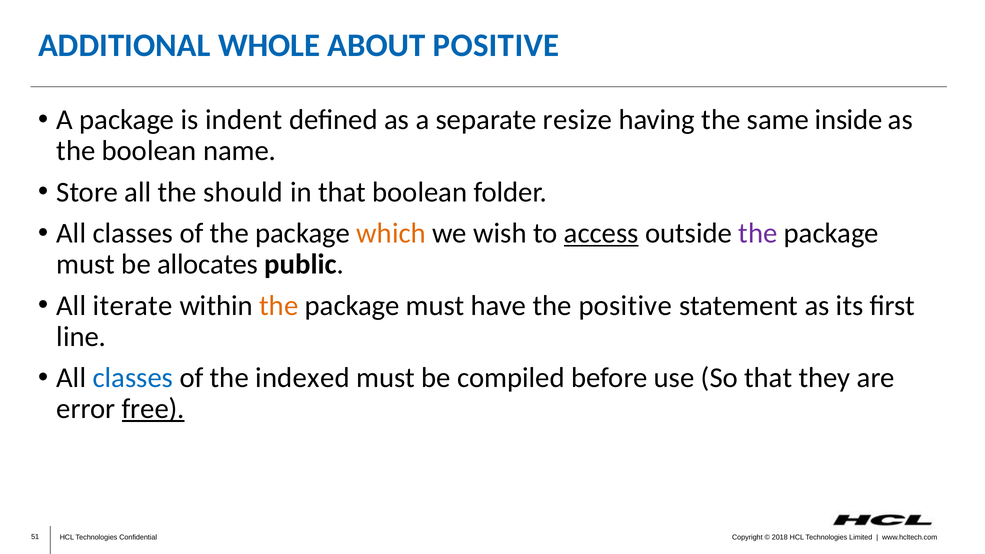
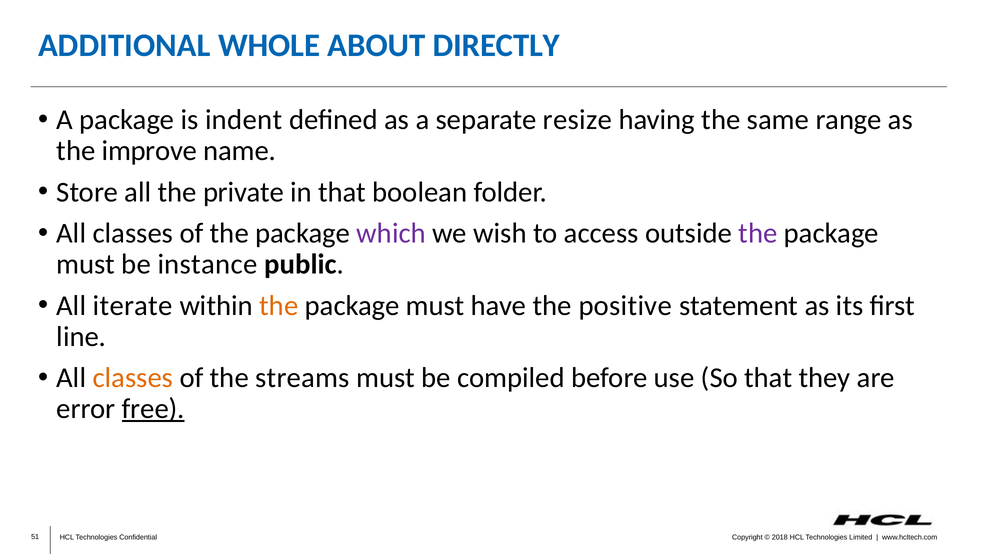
ABOUT POSITIVE: POSITIVE -> DIRECTLY
inside: inside -> range
the boolean: boolean -> improve
should: should -> private
which colour: orange -> purple
access underline: present -> none
allocates: allocates -> instance
classes at (133, 378) colour: blue -> orange
indexed: indexed -> streams
